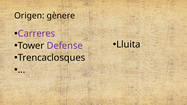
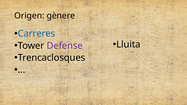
Carreres colour: purple -> blue
